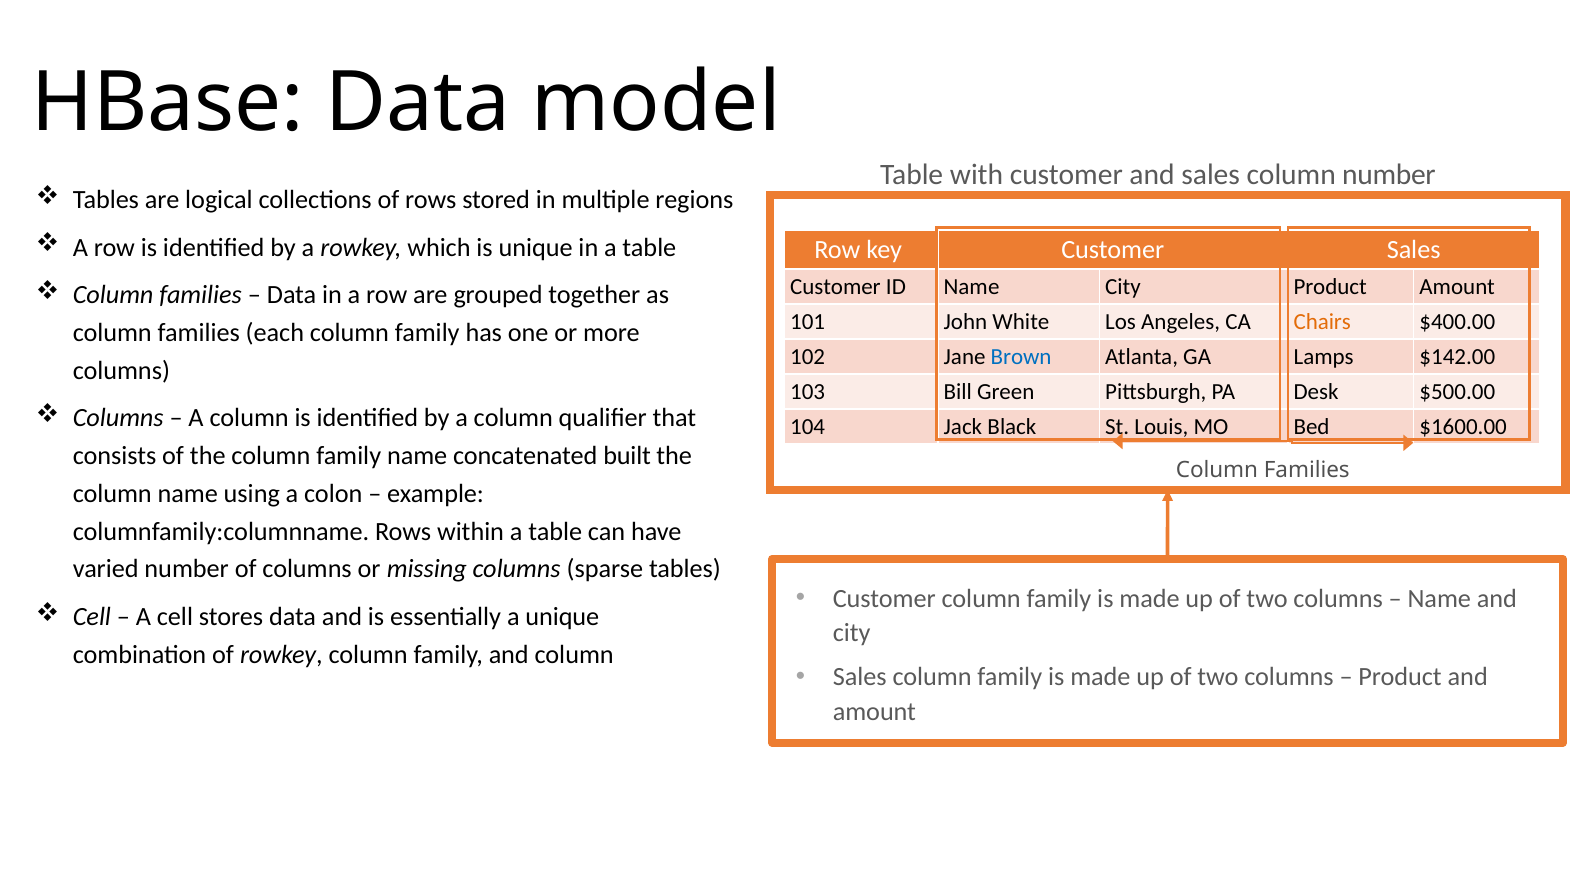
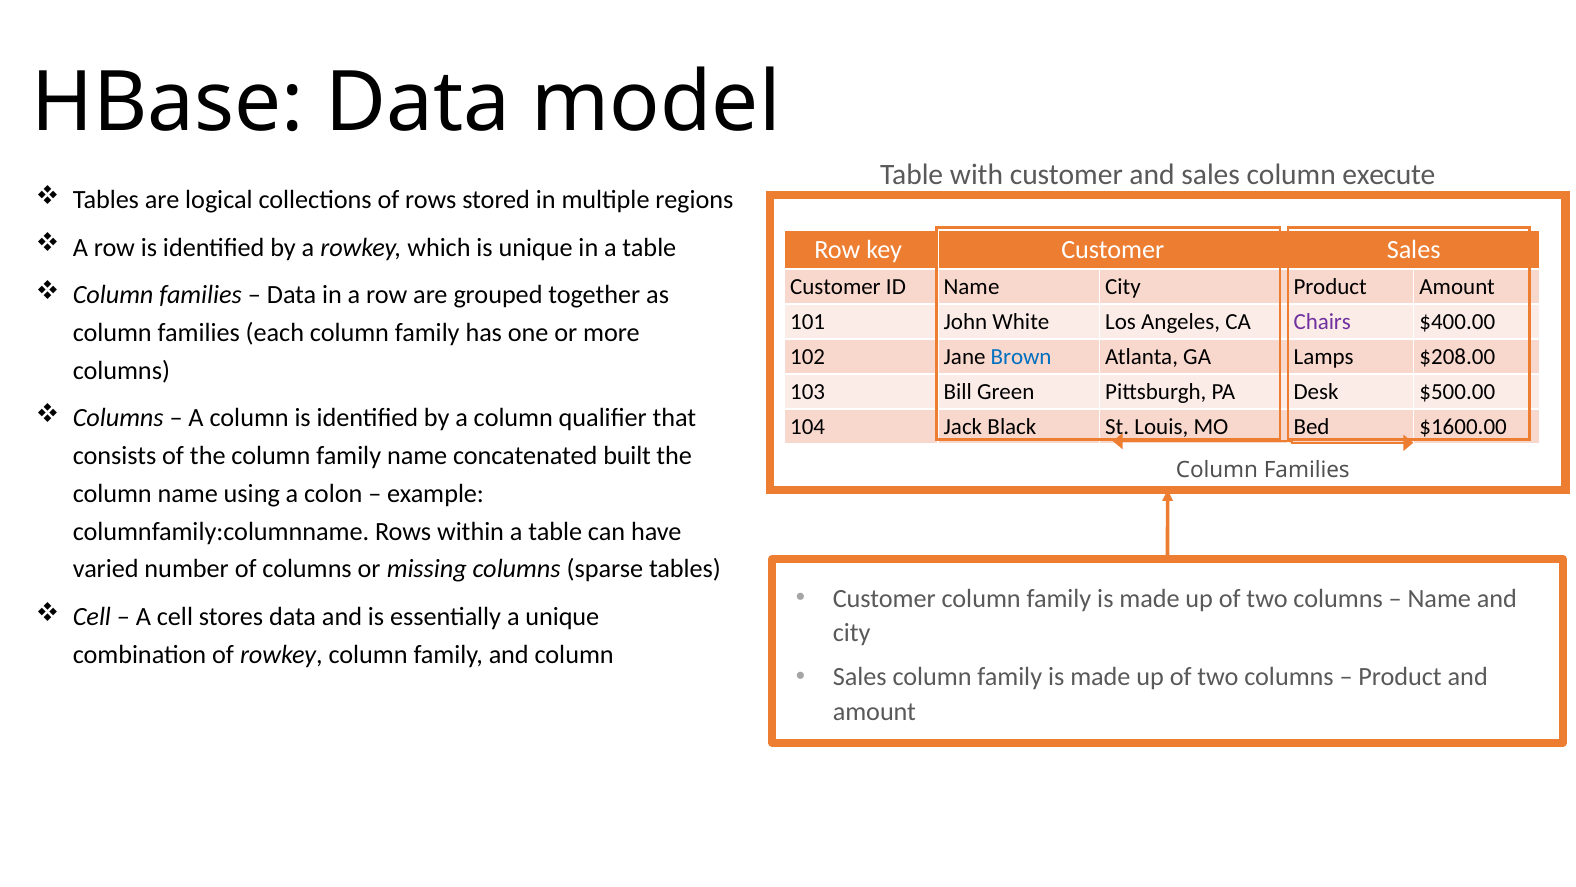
column number: number -> execute
Chairs colour: orange -> purple
$142.00: $142.00 -> $208.00
